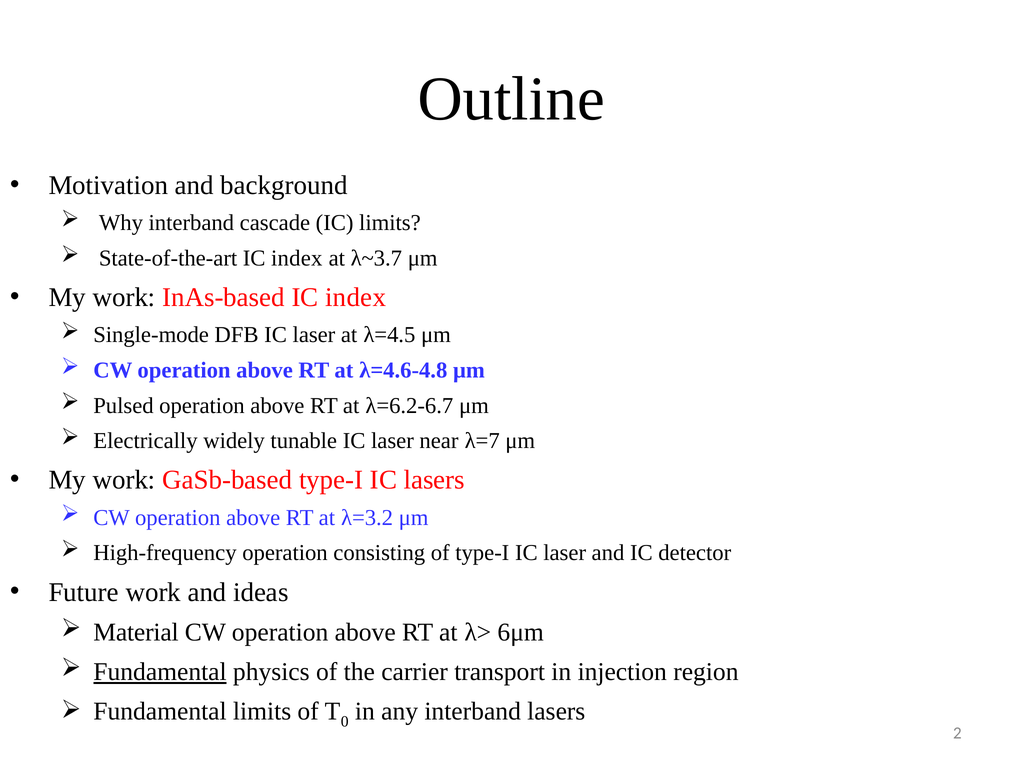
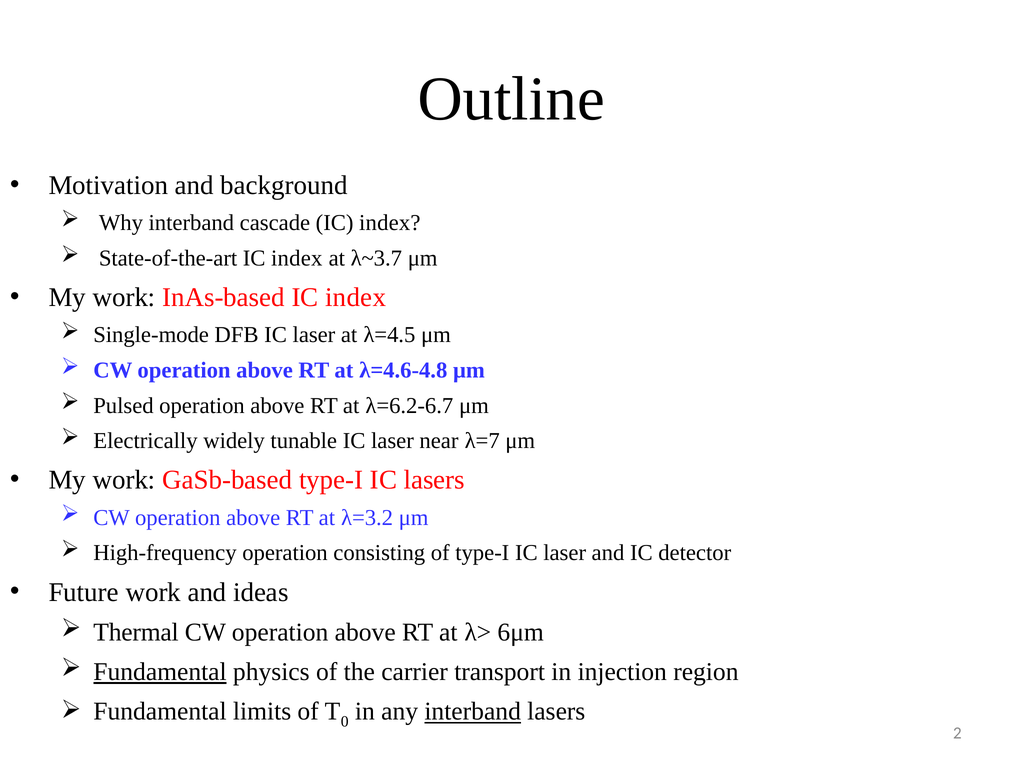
cascade IC limits: limits -> index
Material: Material -> Thermal
interband at (473, 711) underline: none -> present
